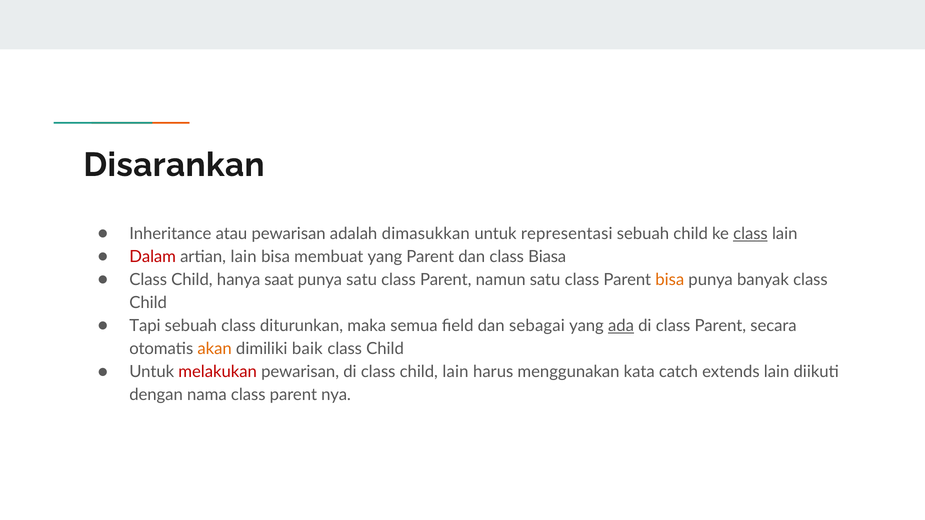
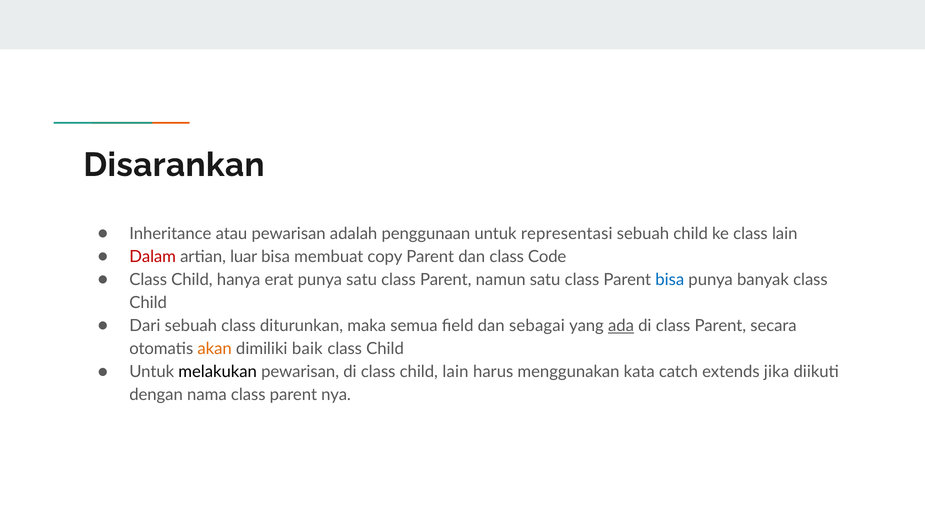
dimasukkan: dimasukkan -> penggunaan
class at (750, 234) underline: present -> none
artian lain: lain -> luar
membuat yang: yang -> copy
Biasa: Biasa -> Code
saat: saat -> erat
bisa at (670, 280) colour: orange -> blue
Tapi: Tapi -> Dari
melakukan colour: red -> black
extends lain: lain -> jika
